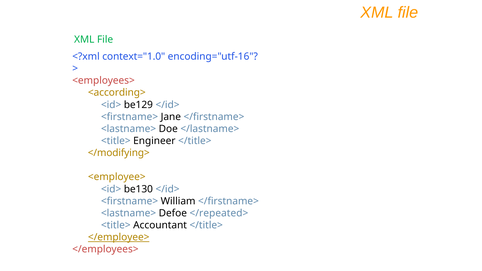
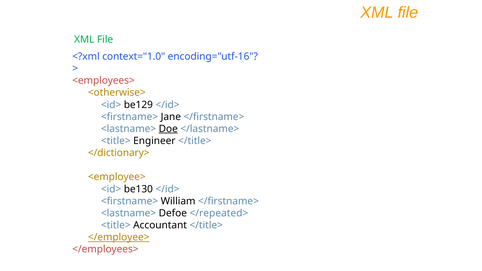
<according>: <according> -> <otherwise>
Doe underline: none -> present
</modifying>: </modifying> -> </dictionary>
